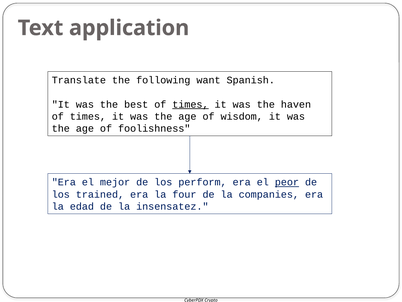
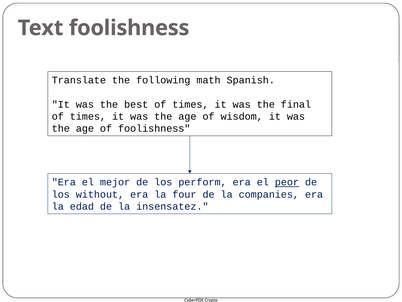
Text application: application -> foolishness
want: want -> math
times at (190, 104) underline: present -> none
haven: haven -> final
trained: trained -> without
